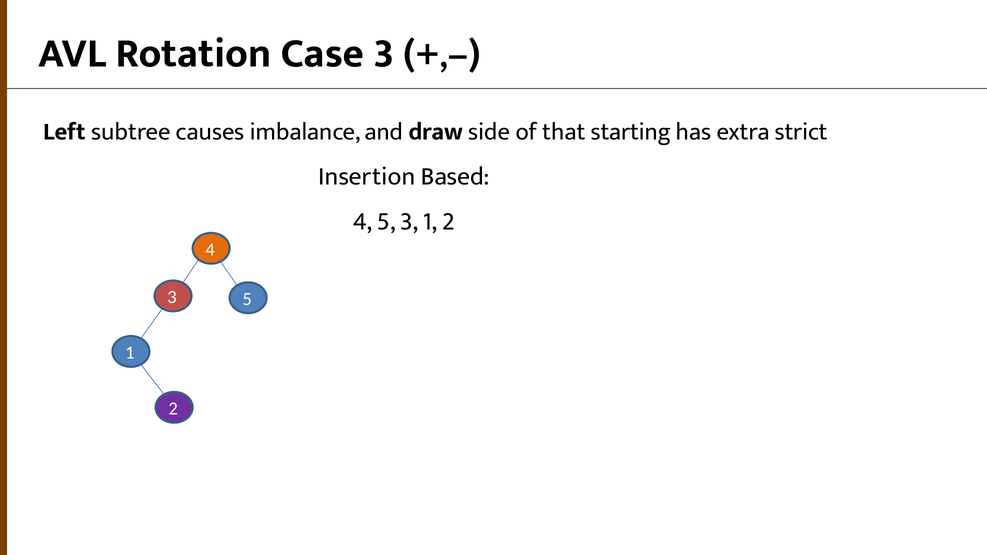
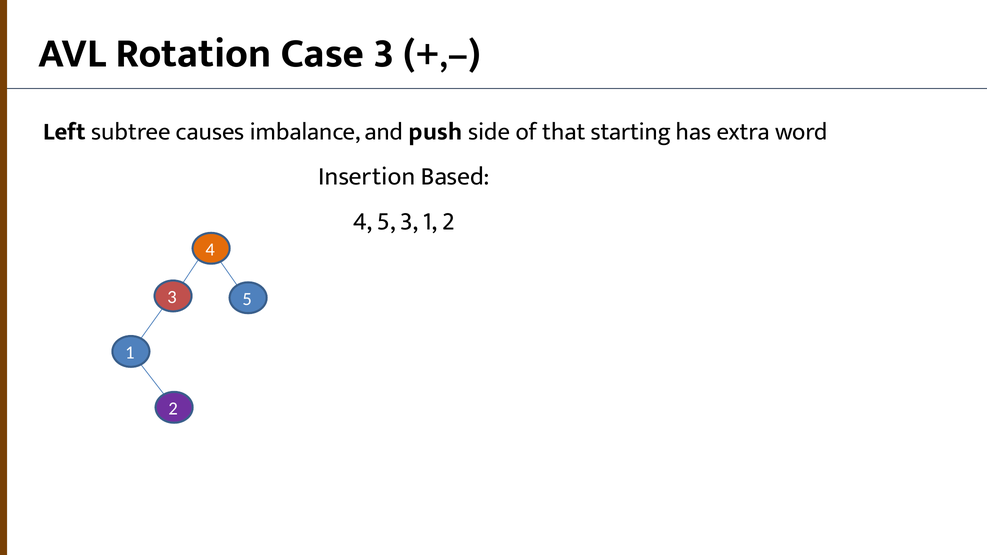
draw: draw -> push
strict: strict -> word
